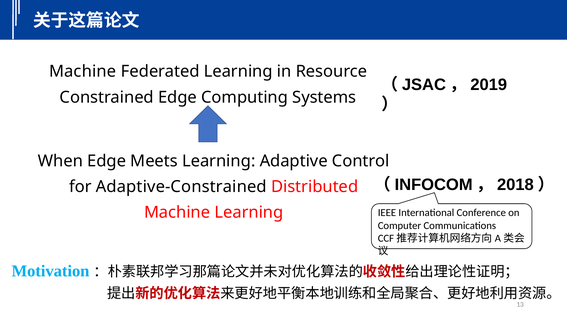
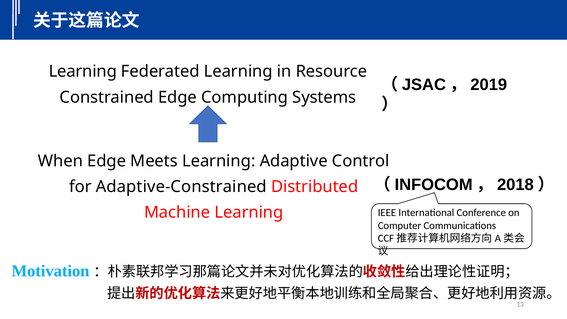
Machine at (83, 71): Machine -> Learning
